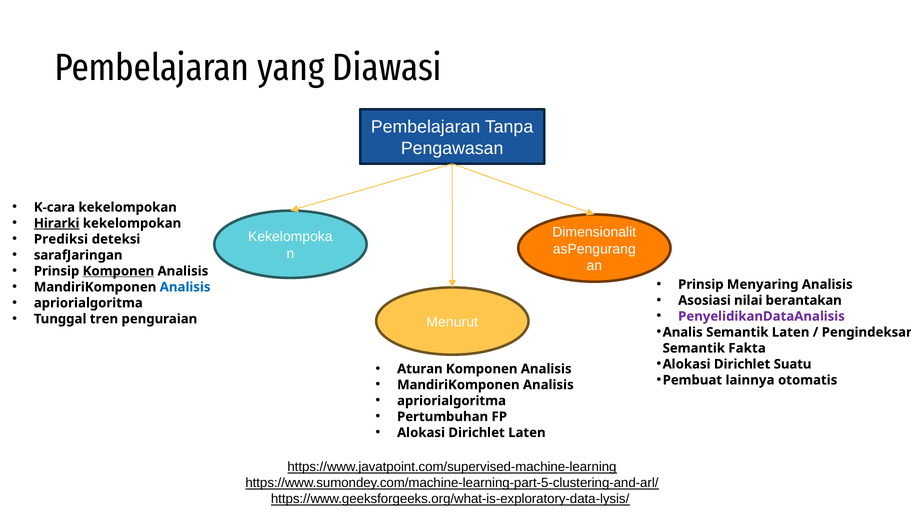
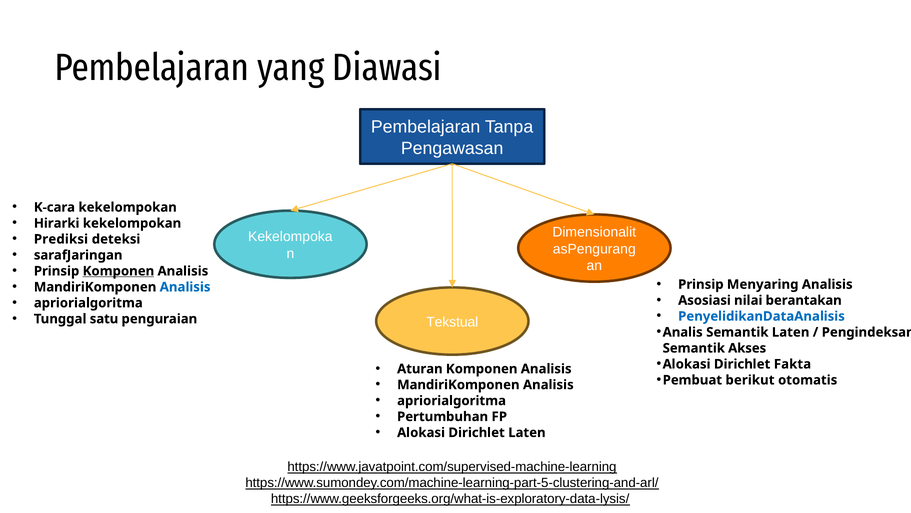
Hirarki underline: present -> none
PenyelidikanDataAnalisis colour: purple -> blue
tren: tren -> satu
Menurut: Menurut -> Tekstual
Fakta: Fakta -> Akses
Suatu: Suatu -> Fakta
lainnya: lainnya -> berikut
